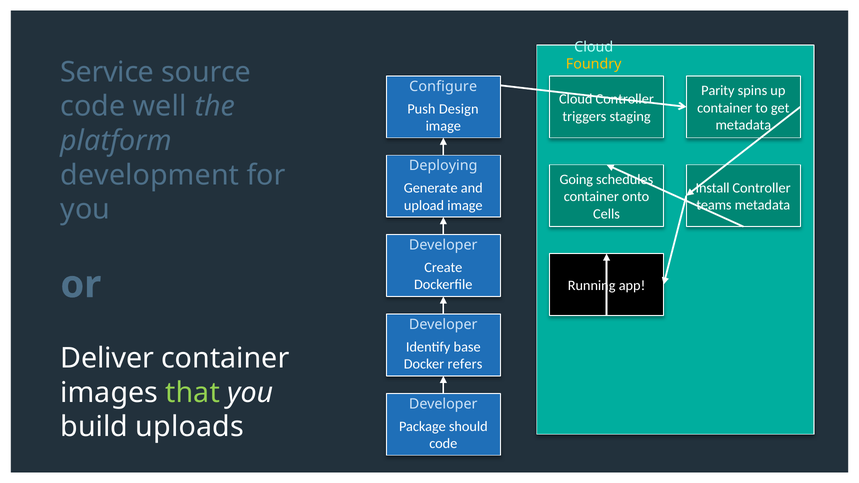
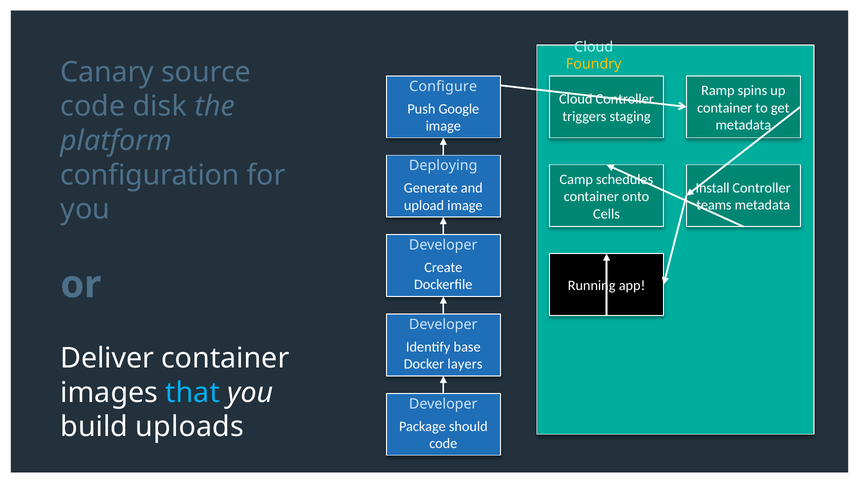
Service: Service -> Canary
Parity: Parity -> Ramp
well: well -> disk
Design: Design -> Google
development: development -> configuration
Going: Going -> Camp
refers: refers -> layers
that colour: light green -> light blue
